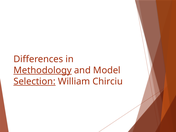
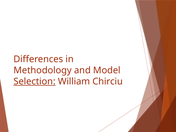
Methodology underline: present -> none
